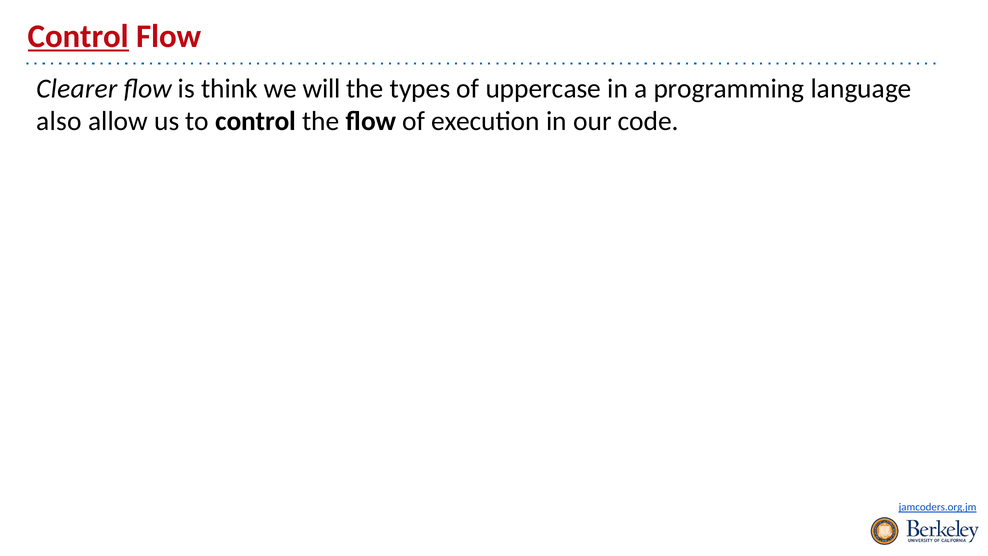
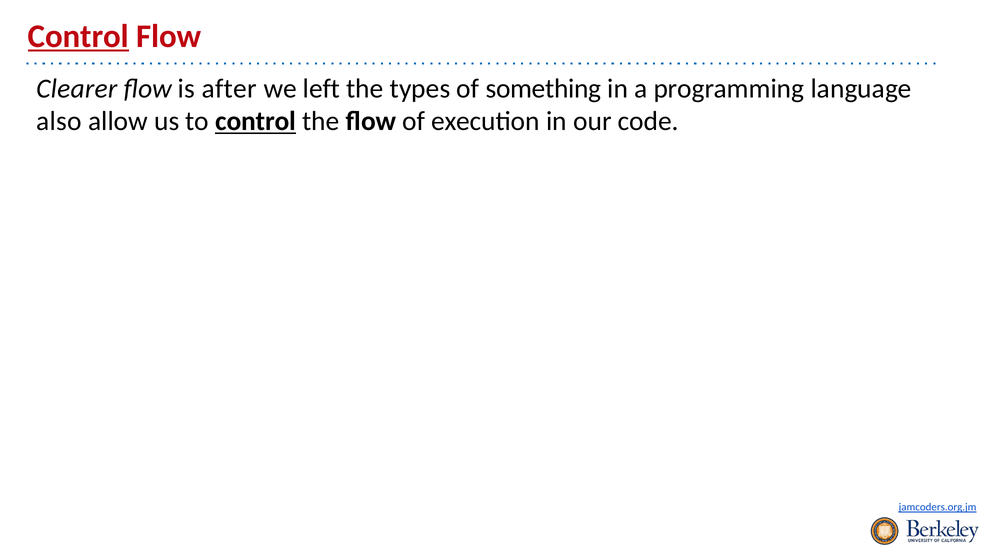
think: think -> after
will: will -> left
uppercase: uppercase -> something
control at (256, 121) underline: none -> present
